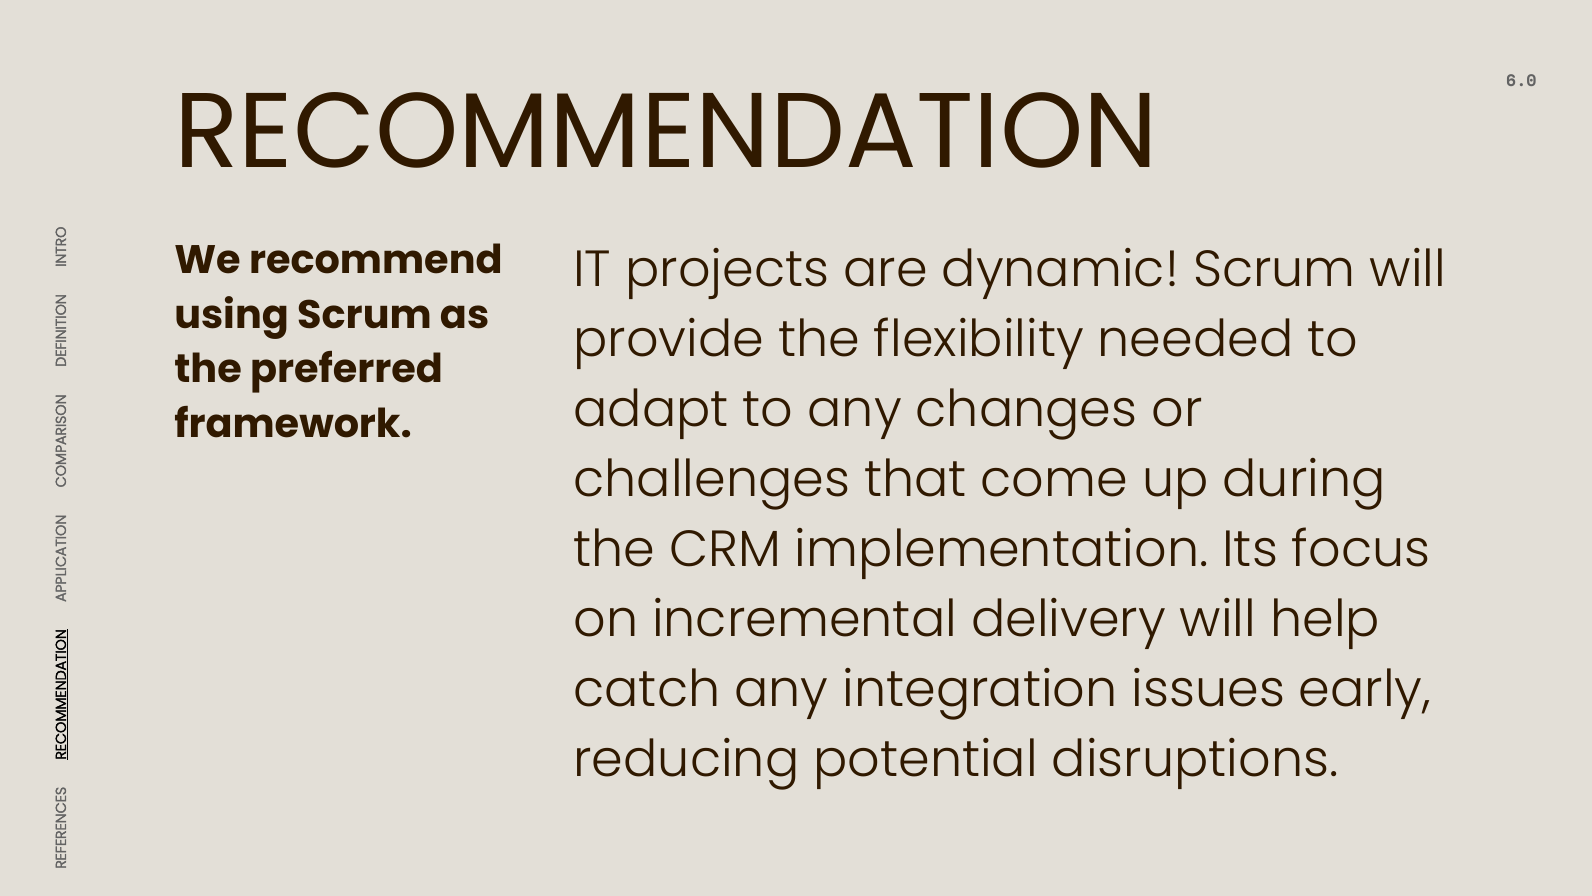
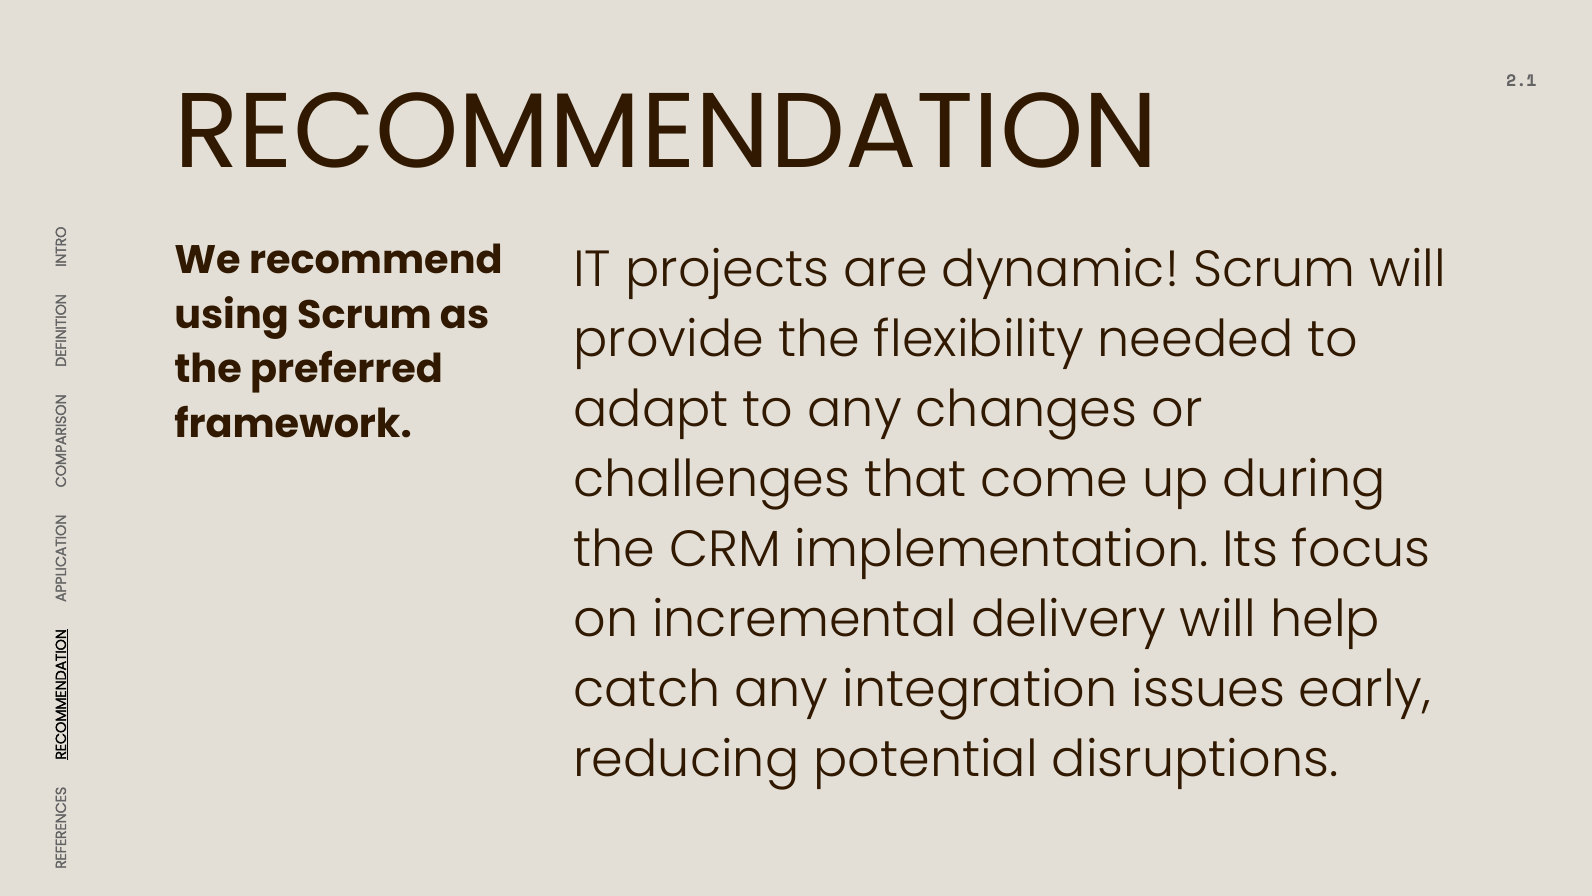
6.0: 6.0 -> 2.1
